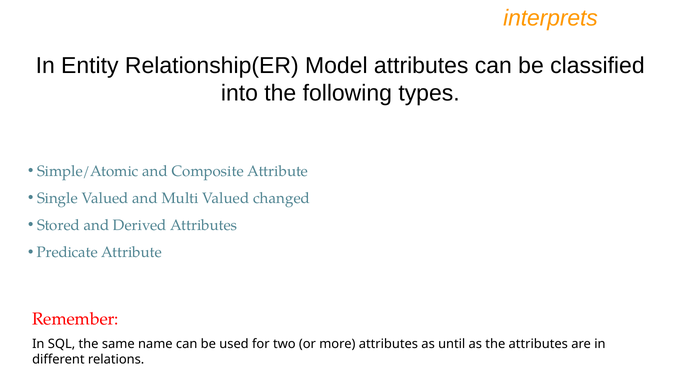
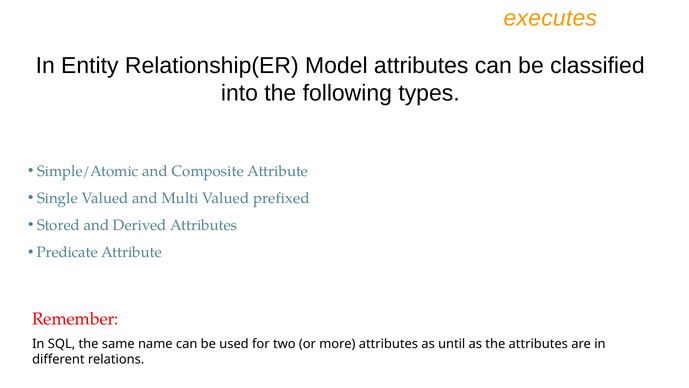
interprets: interprets -> executes
changed: changed -> prefixed
